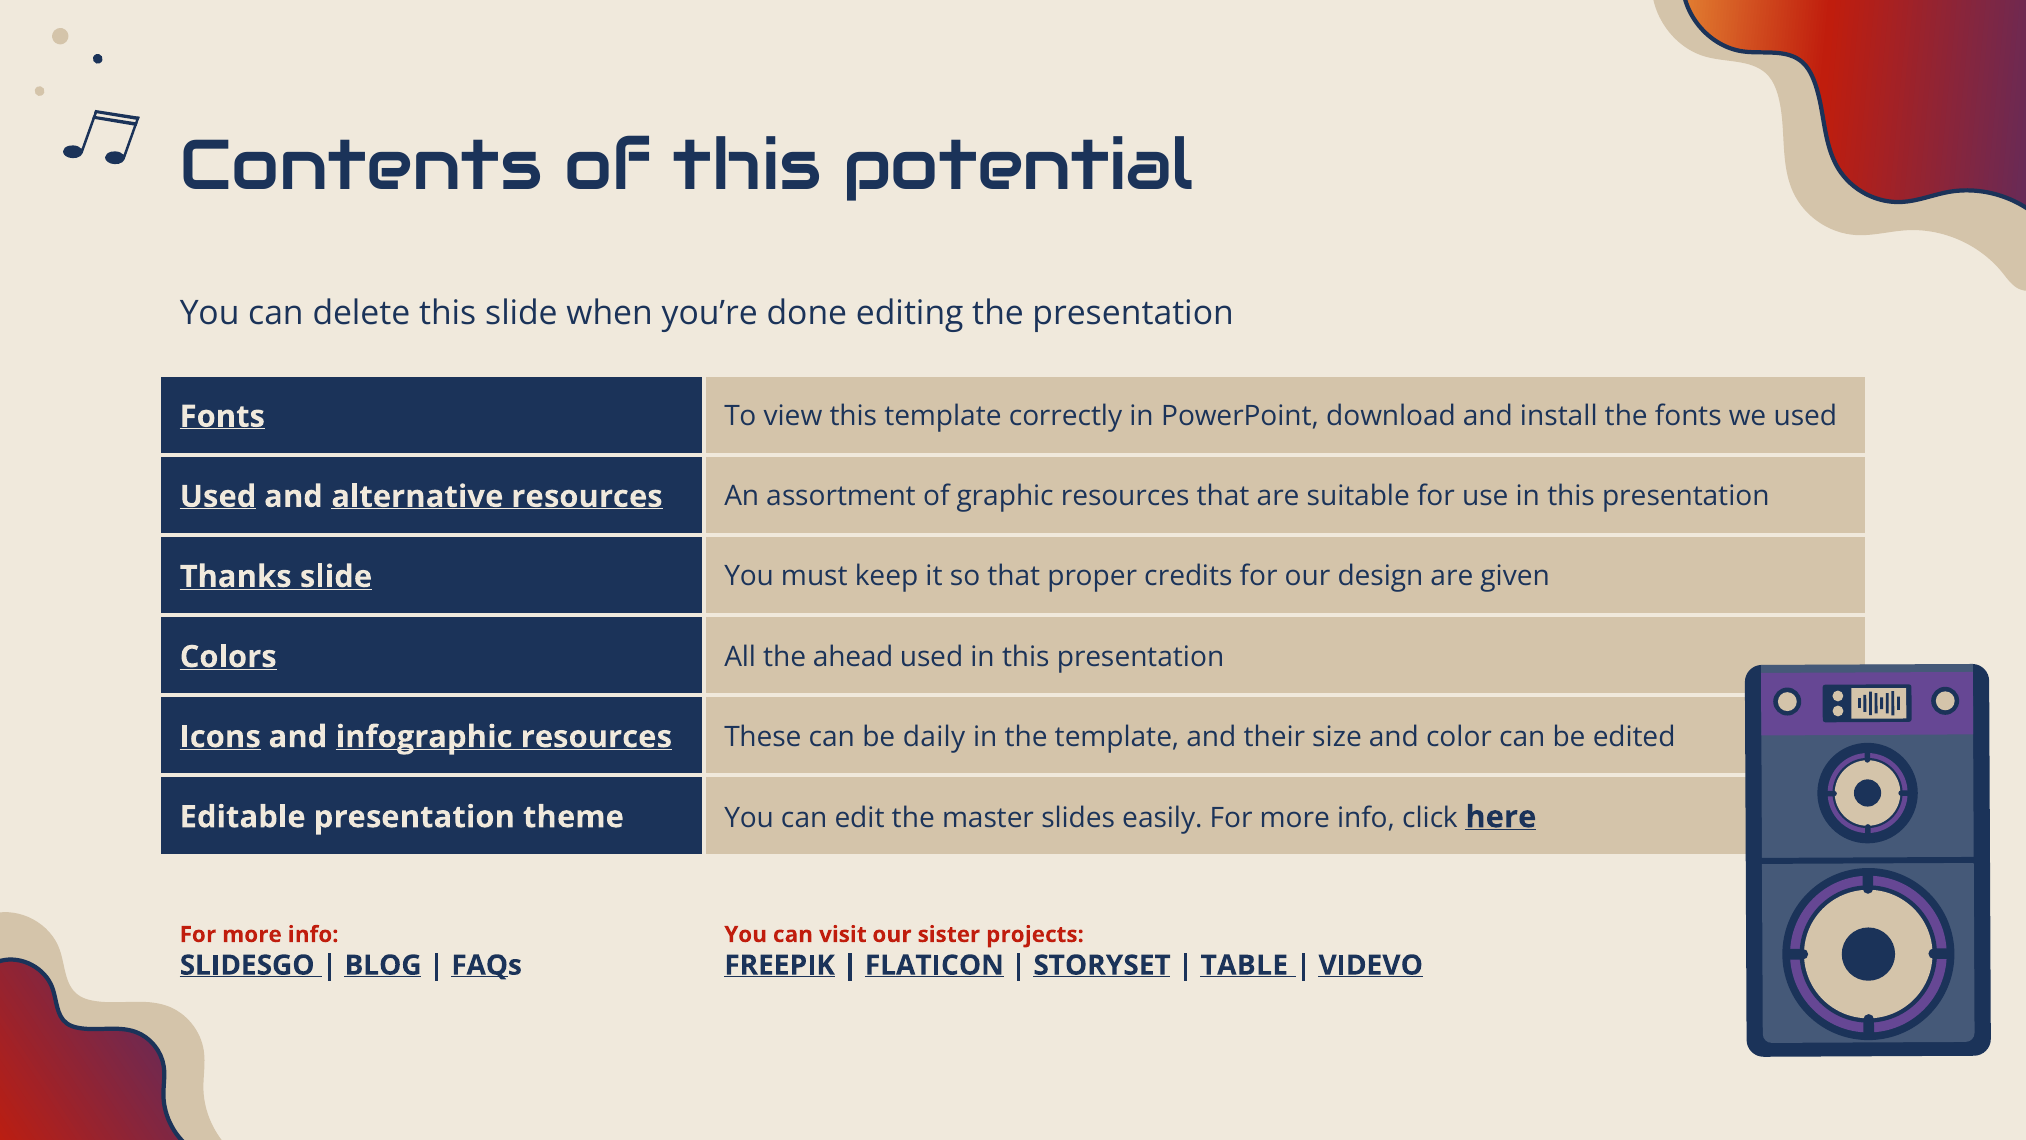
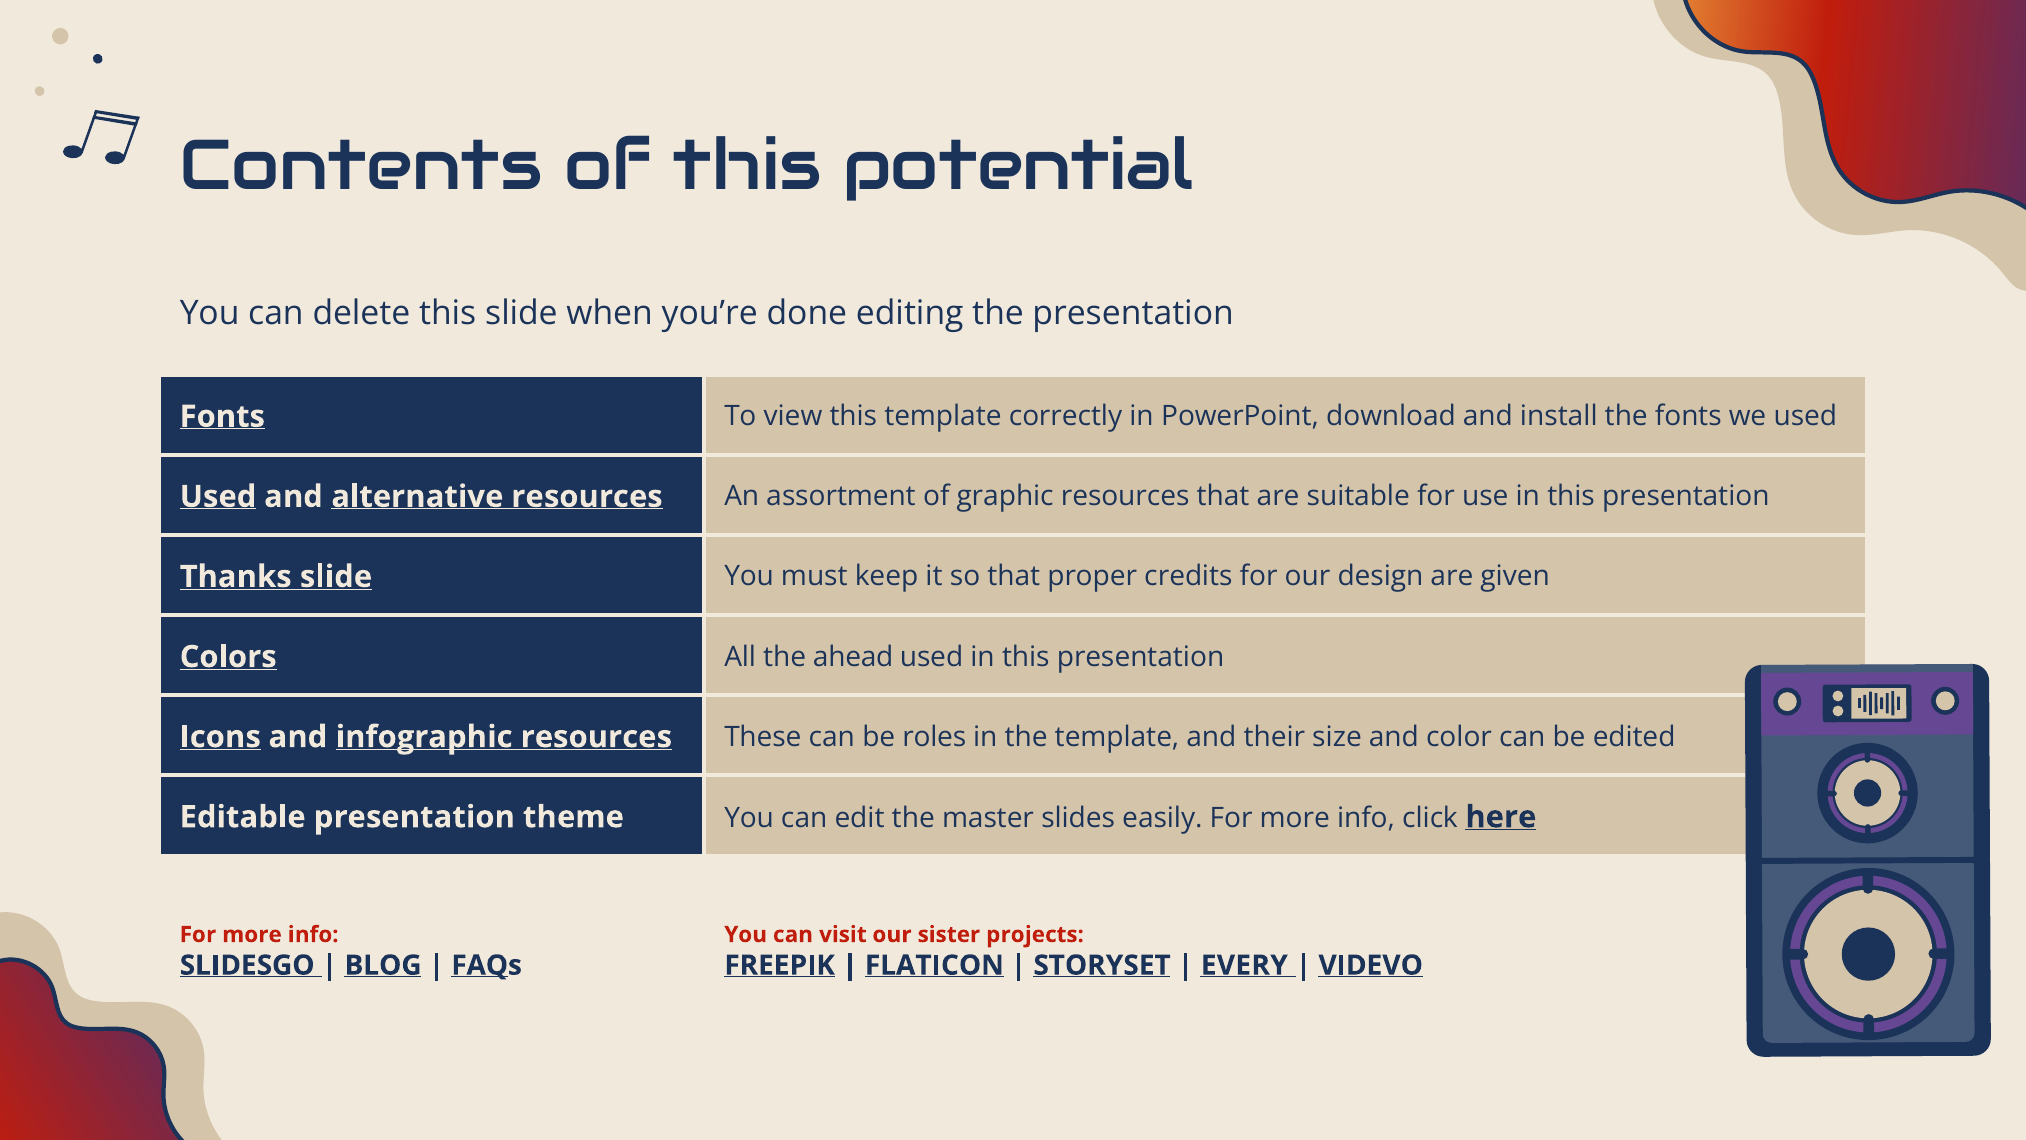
daily: daily -> roles
TABLE: TABLE -> EVERY
